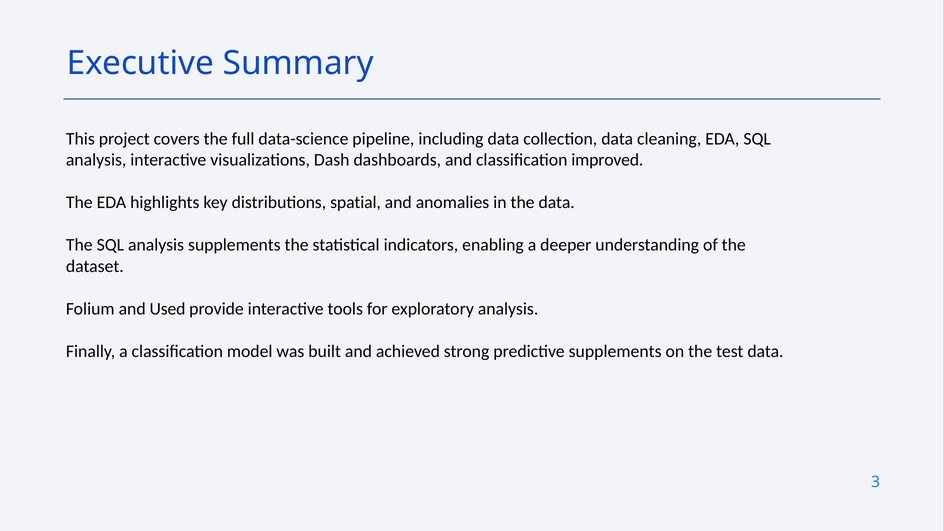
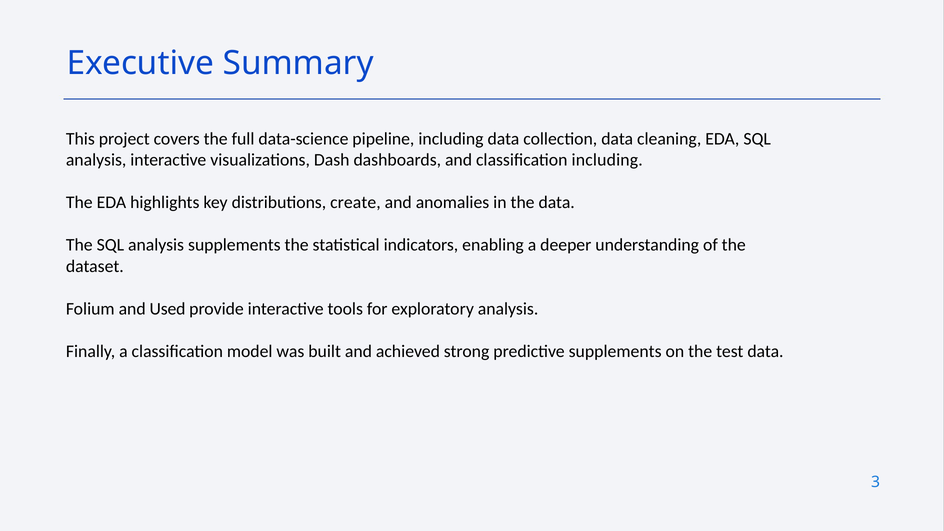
classification improved: improved -> including
spatial: spatial -> create
